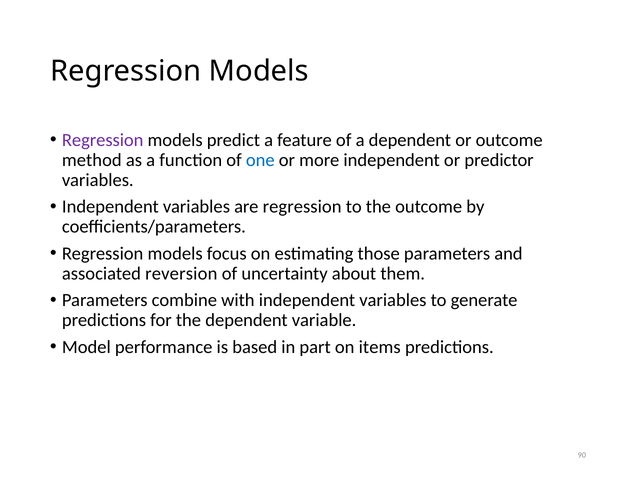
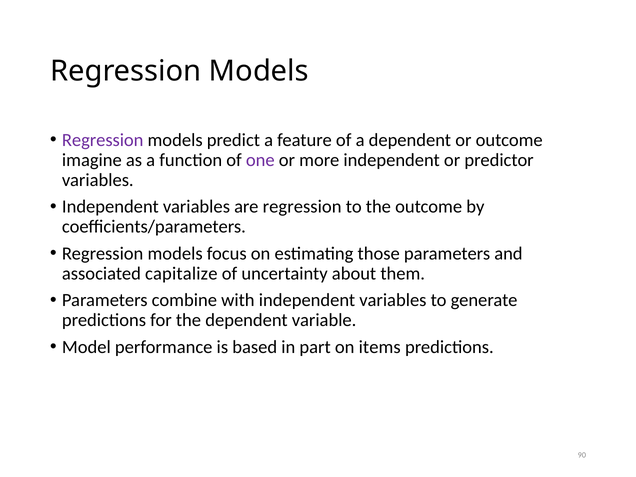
method: method -> imagine
one colour: blue -> purple
reversion: reversion -> capitalize
